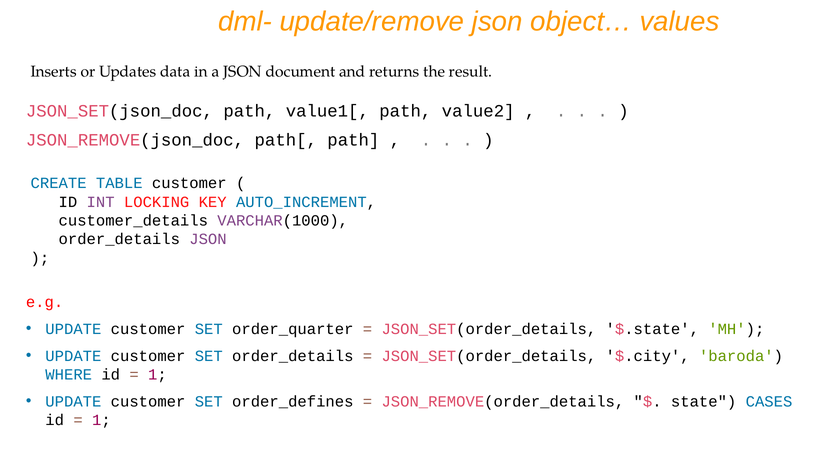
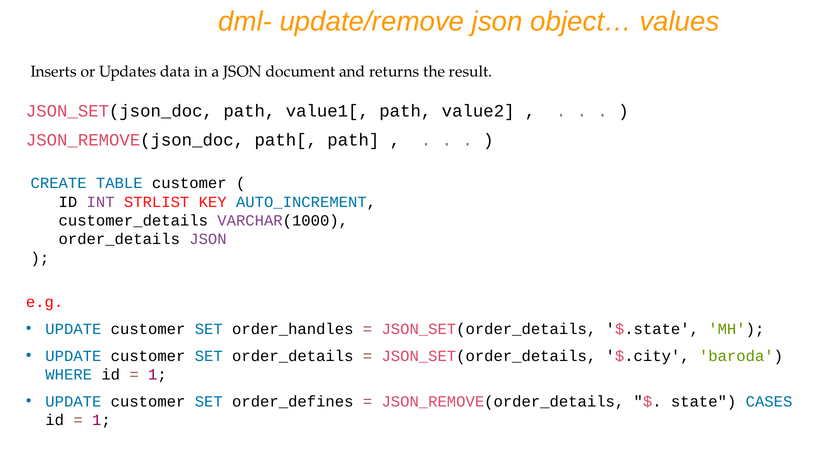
LOCKING: LOCKING -> STRLIST
order_quarter: order_quarter -> order_handles
